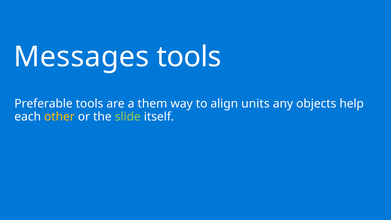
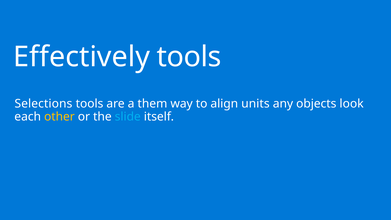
Messages: Messages -> Effectively
Preferable: Preferable -> Selections
help: help -> look
slide colour: light green -> light blue
